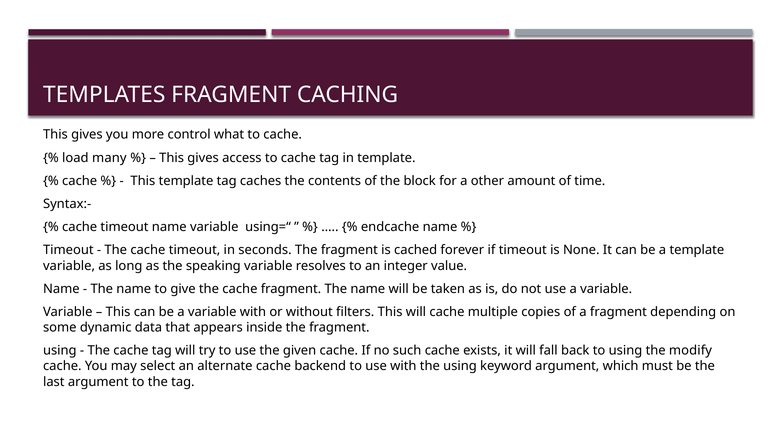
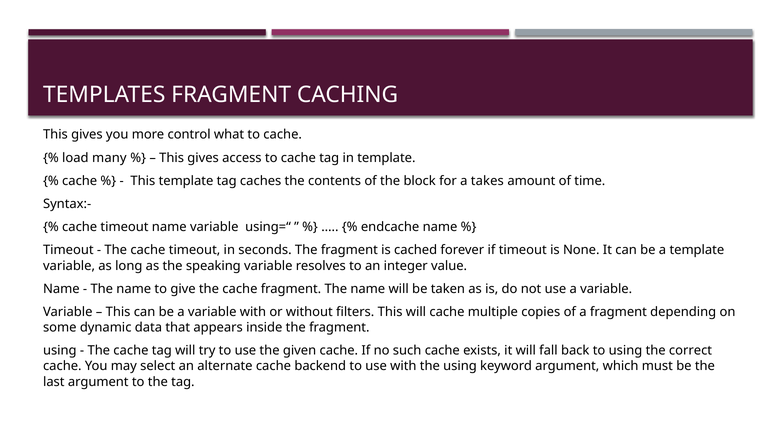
other: other -> takes
modify: modify -> correct
